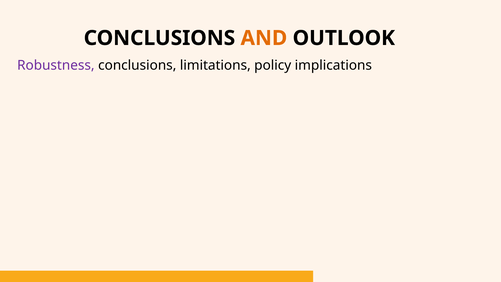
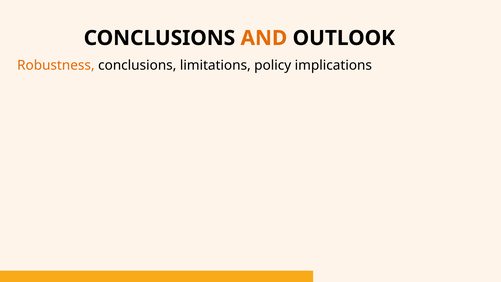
Robustness colour: purple -> orange
